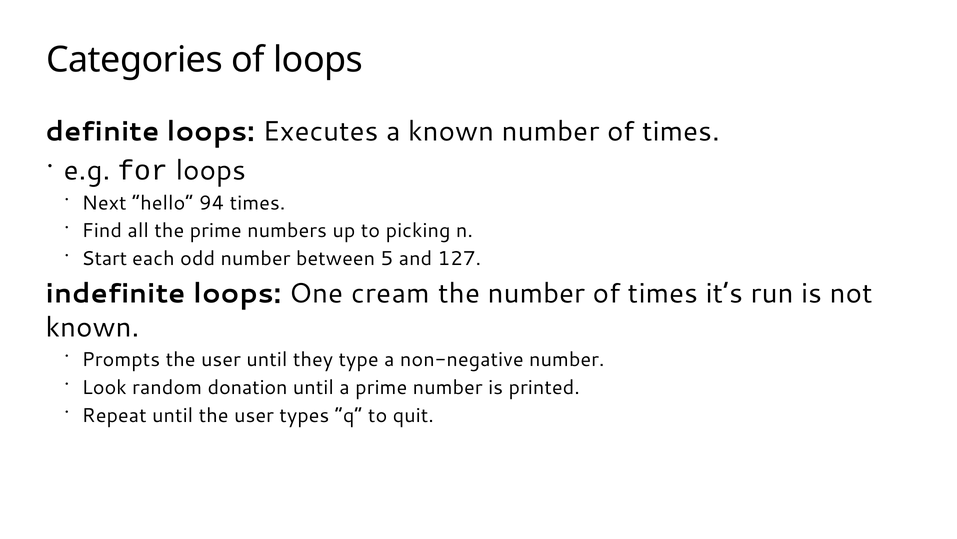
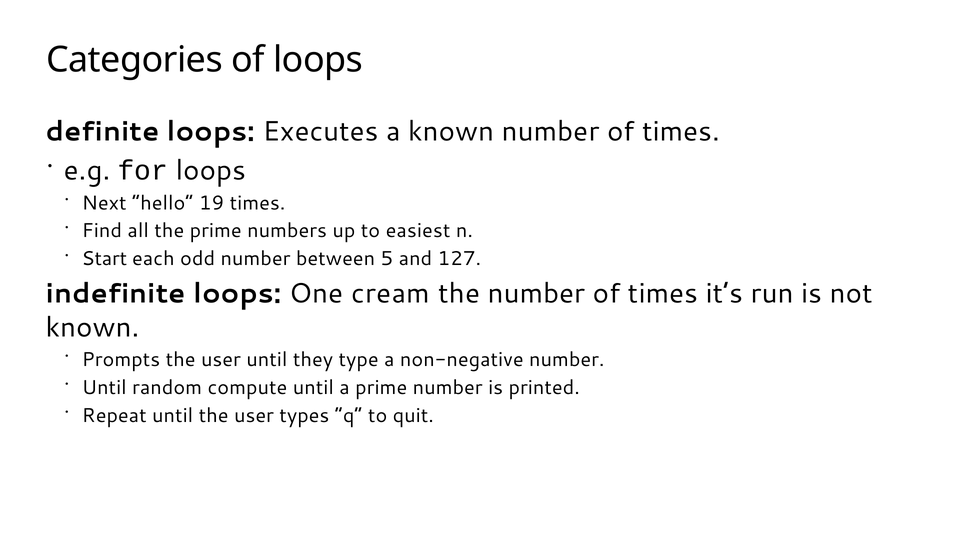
94: 94 -> 19
picking: picking -> easiest
Look at (104, 387): Look -> Until
donation: donation -> compute
